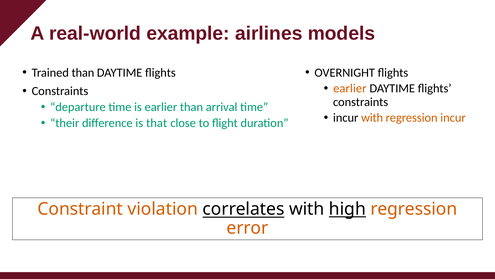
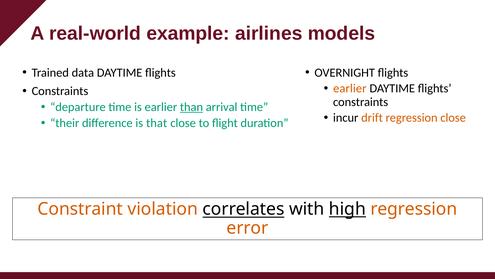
Trained than: than -> data
than at (191, 107) underline: none -> present
incur with: with -> drift
regression incur: incur -> close
